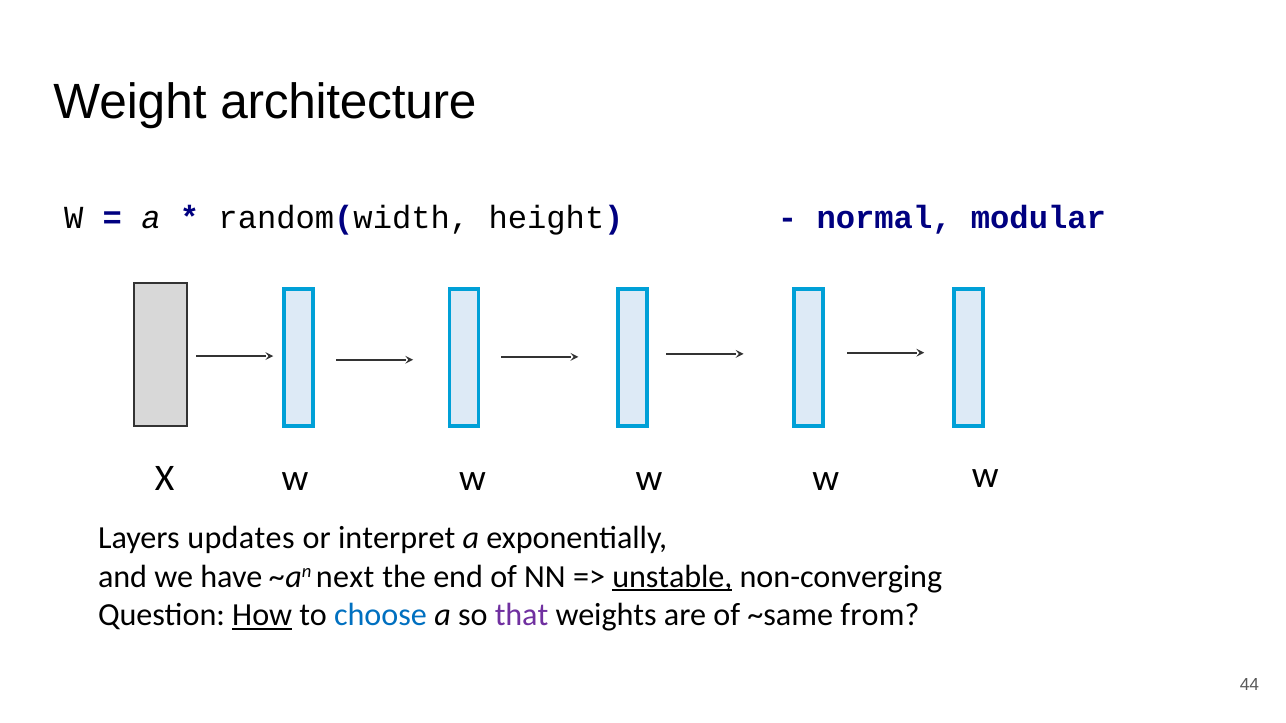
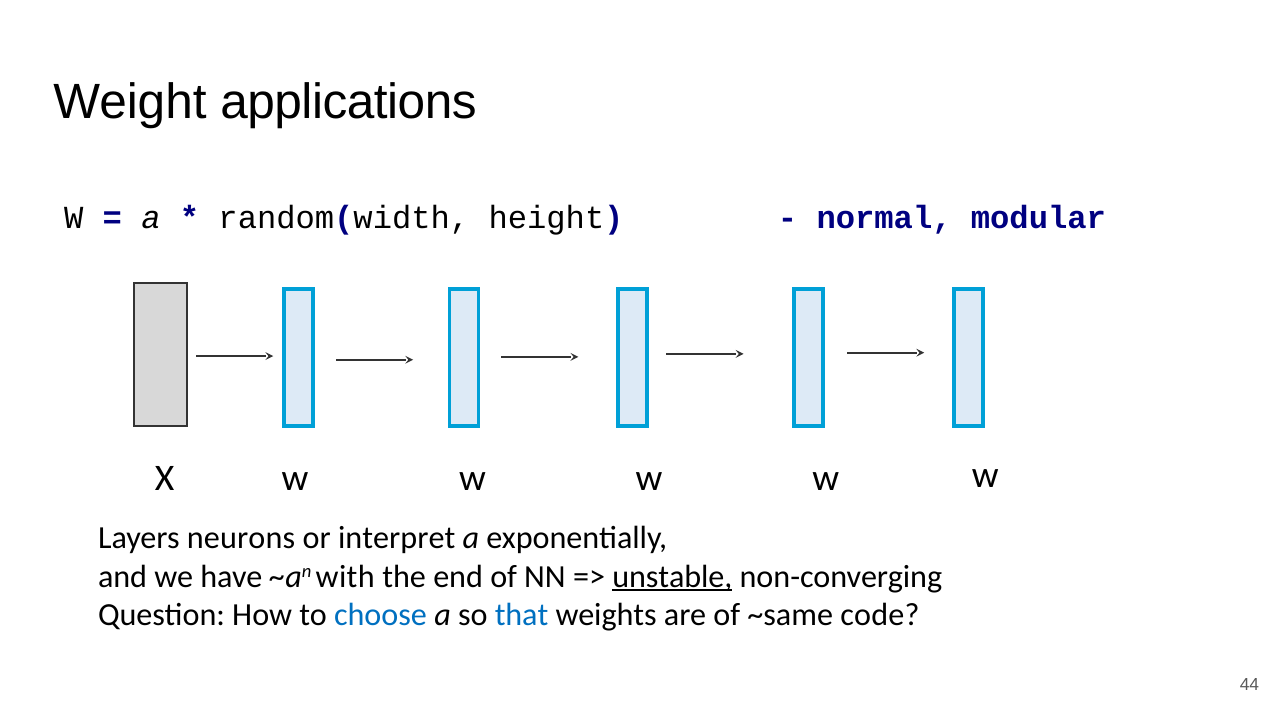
architecture: architecture -> applications
updates: updates -> neurons
next: next -> with
How underline: present -> none
that colour: purple -> blue
from: from -> code
